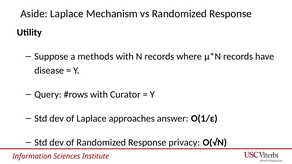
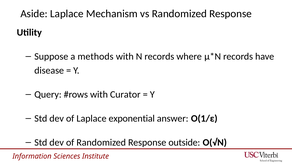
approaches: approaches -> exponential
privacy: privacy -> outside
